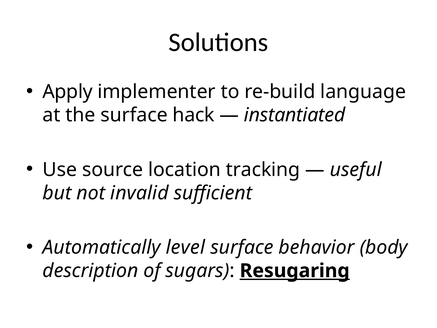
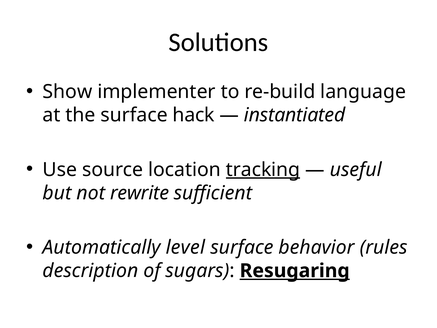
Apply: Apply -> Show
tracking underline: none -> present
invalid: invalid -> rewrite
body: body -> rules
